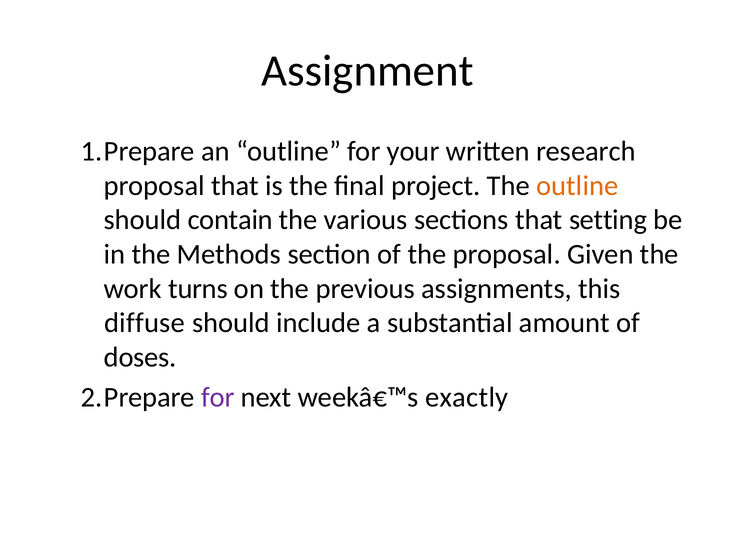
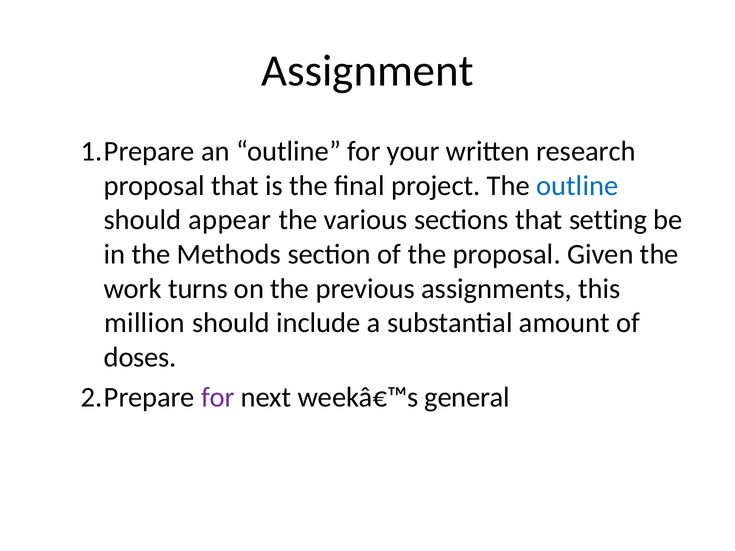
outline at (577, 186) colour: orange -> blue
contain: contain -> appear
diffuse: diffuse -> million
exactly: exactly -> general
